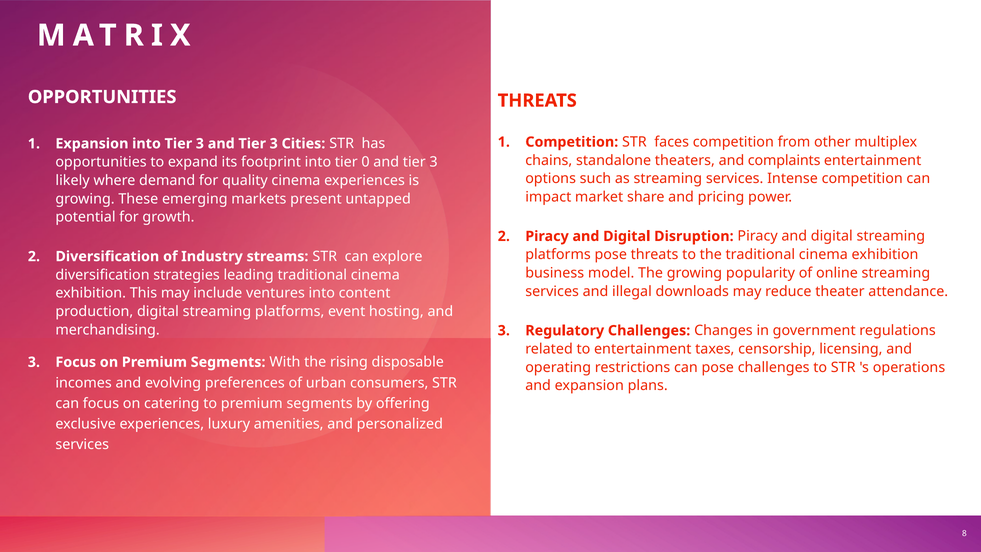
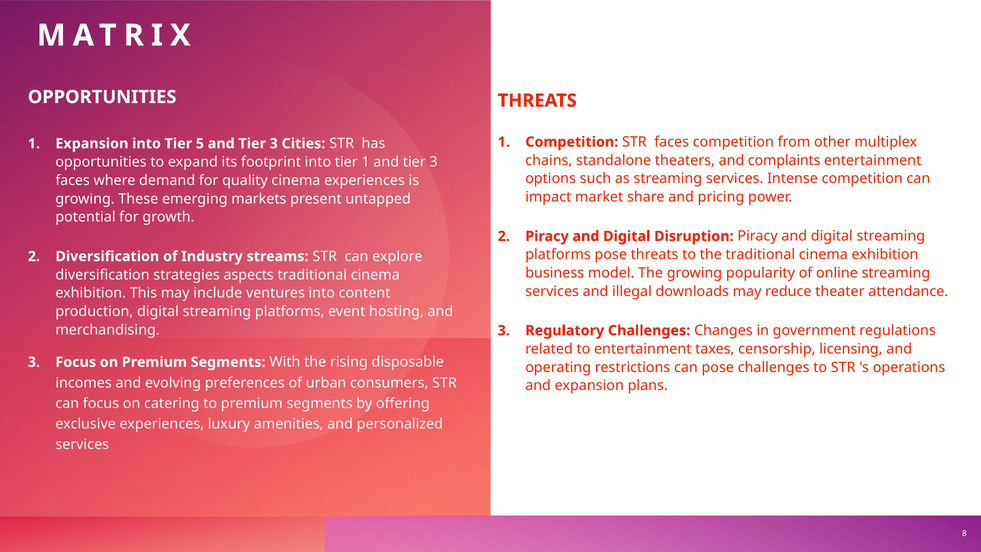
into Tier 3: 3 -> 5
tier 0: 0 -> 1
likely at (73, 180): likely -> faces
leading: leading -> aspects
